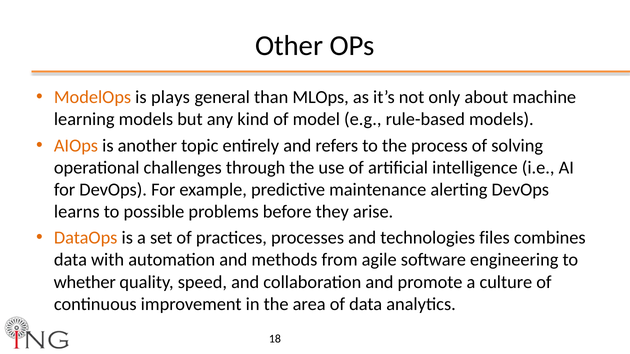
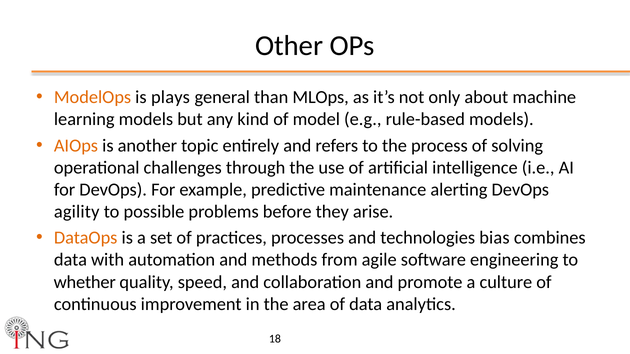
learns: learns -> agility
files: files -> bias
